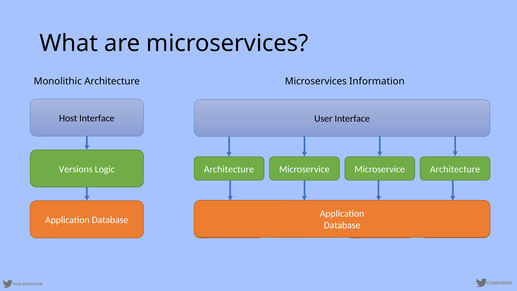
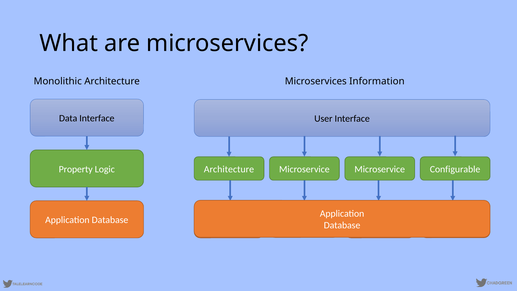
Host: Host -> Data
Versions: Versions -> Property
Microservice Architecture: Architecture -> Configurable
